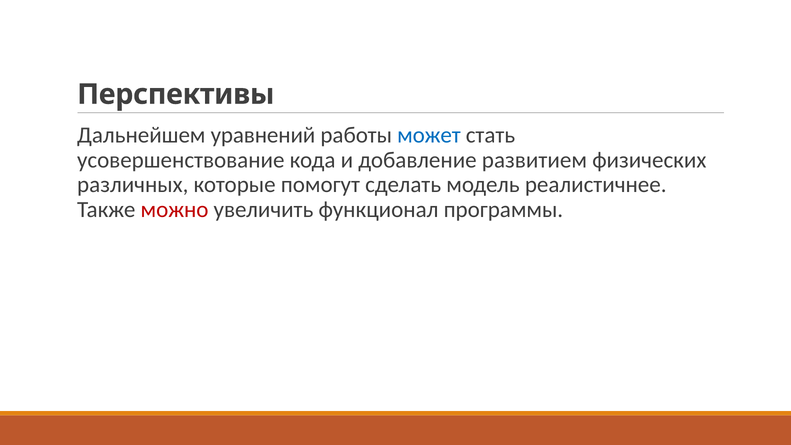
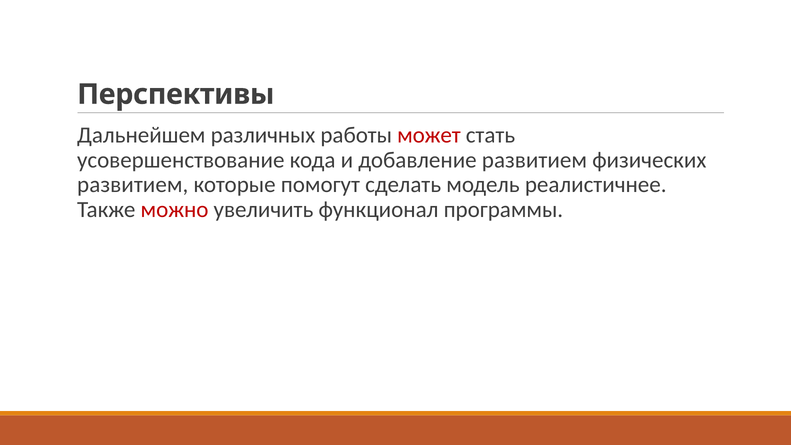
уравнений: уравнений -> различных
может colour: blue -> red
различных at (133, 185): различных -> развитием
